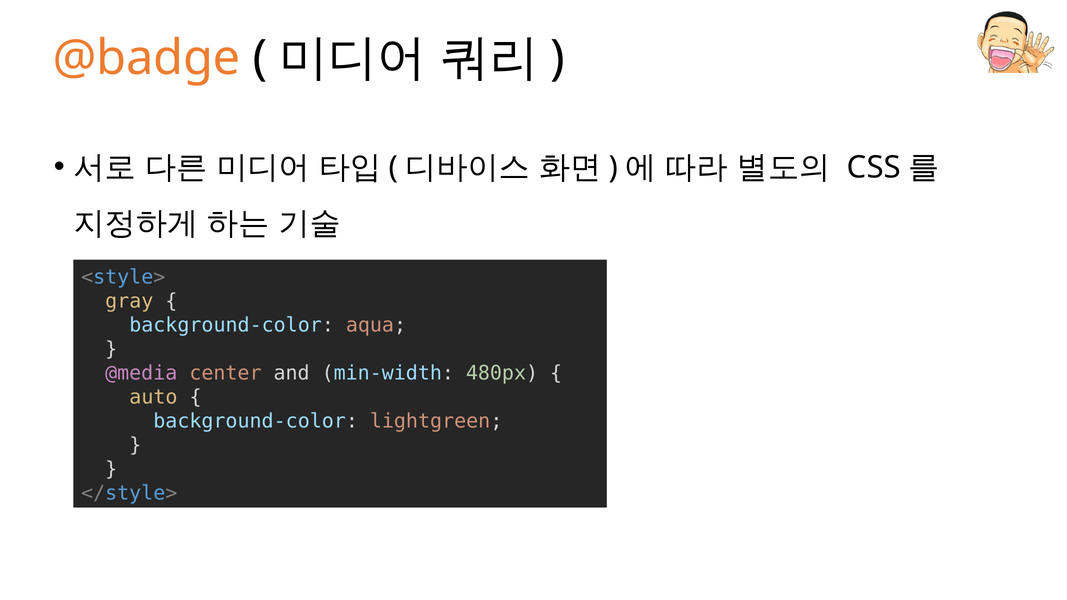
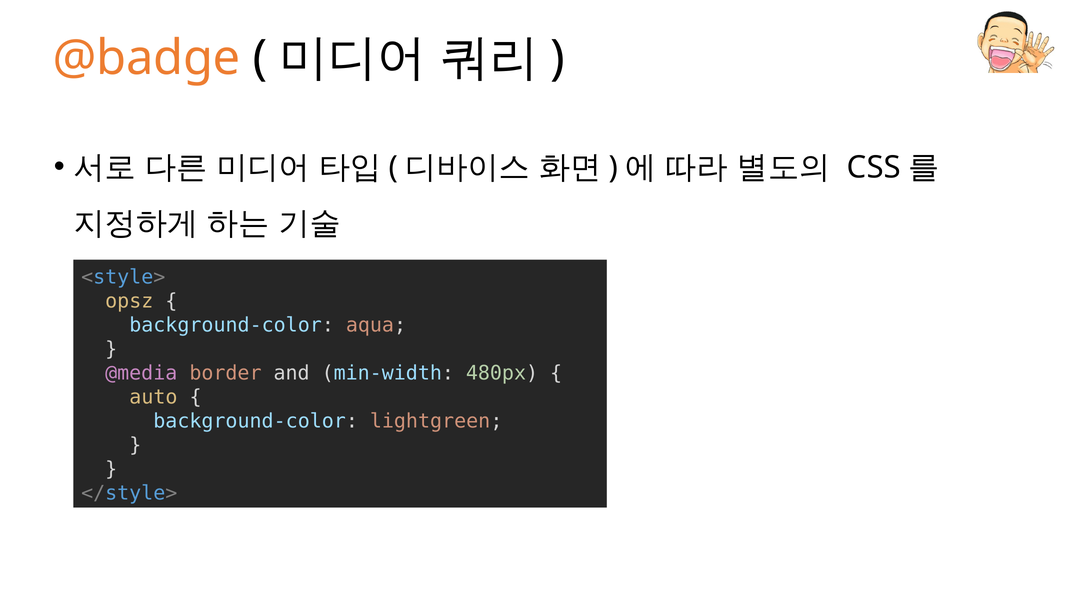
gray: gray -> opsz
center: center -> border
